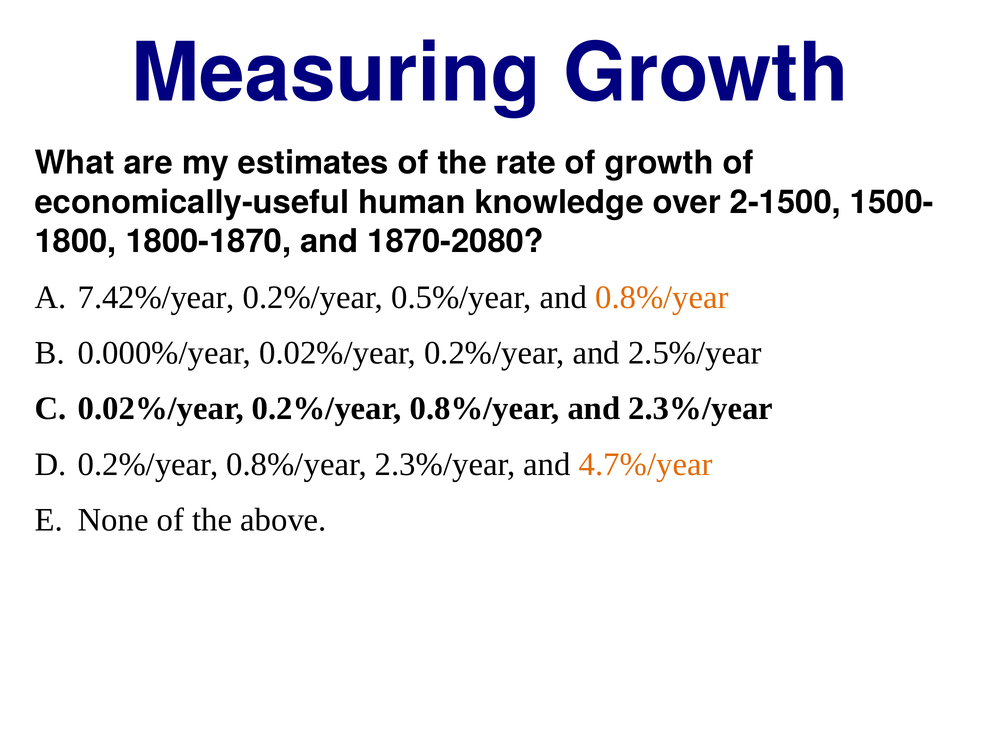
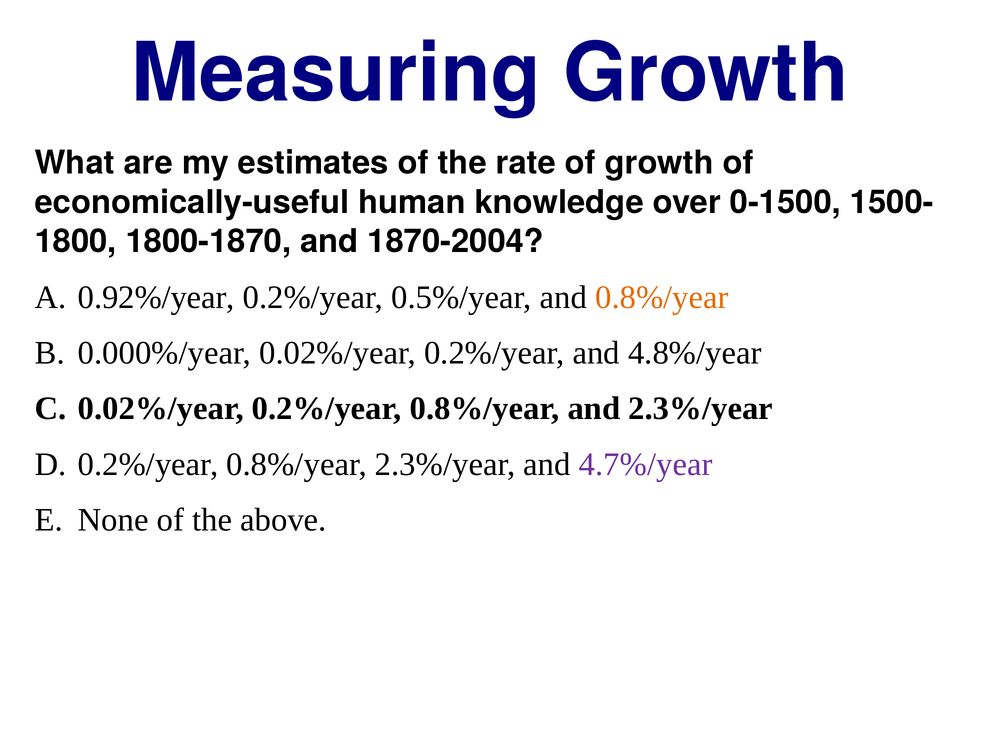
2-1500: 2-1500 -> 0-1500
1870-2080: 1870-2080 -> 1870-2004
7.42%/year: 7.42%/year -> 0.92%/year
2.5%/year: 2.5%/year -> 4.8%/year
4.7%/year colour: orange -> purple
